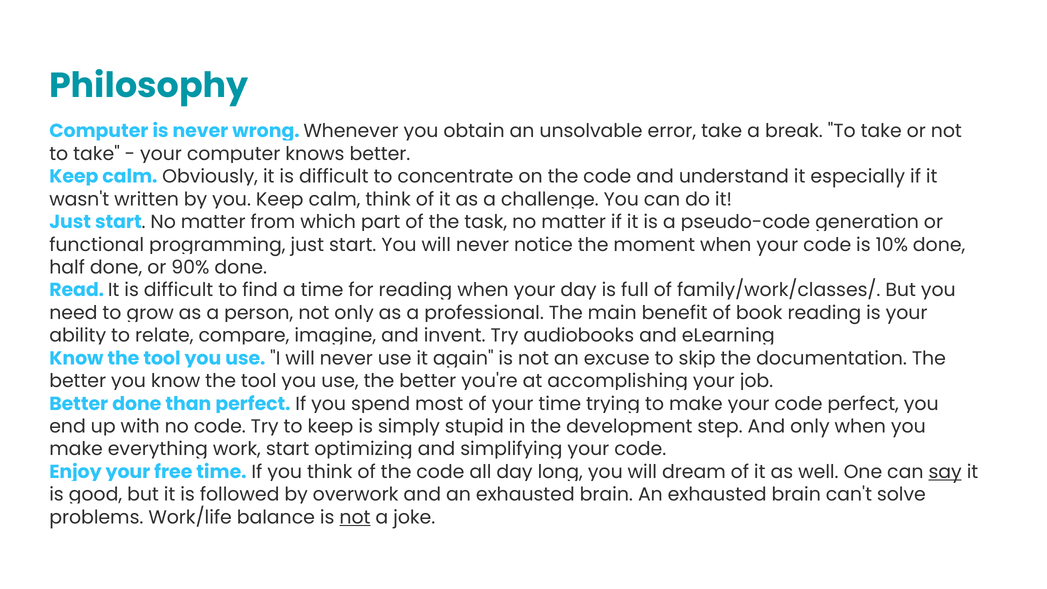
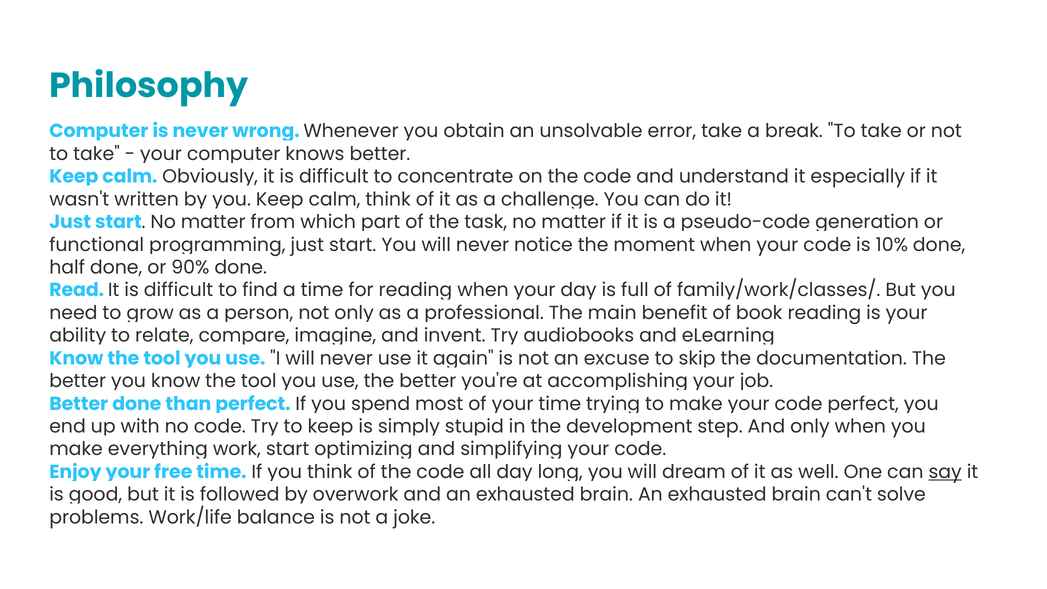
not at (355, 517) underline: present -> none
